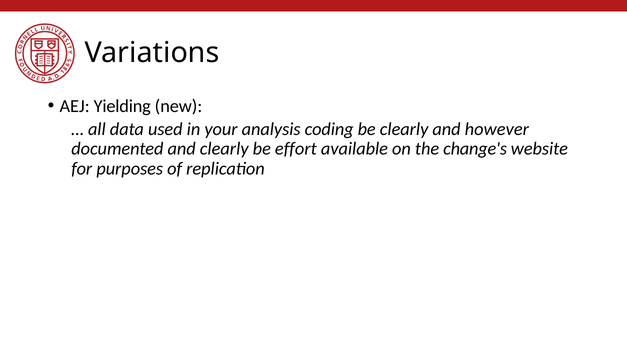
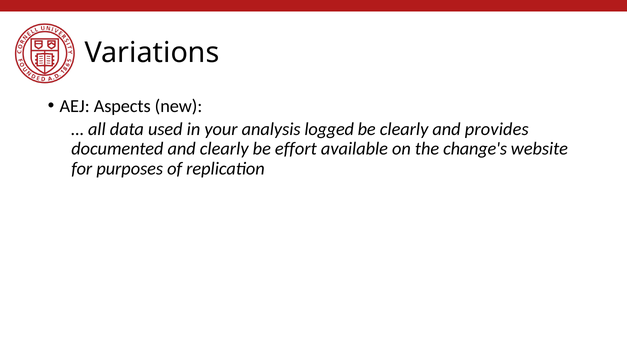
Yielding: Yielding -> Aspects
coding: coding -> logged
however: however -> provides
